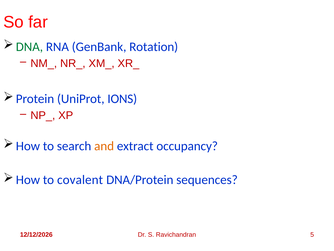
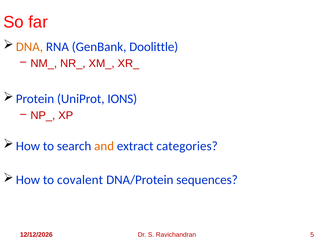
DNA colour: green -> orange
Rotation: Rotation -> Doolittle
occupancy: occupancy -> categories
